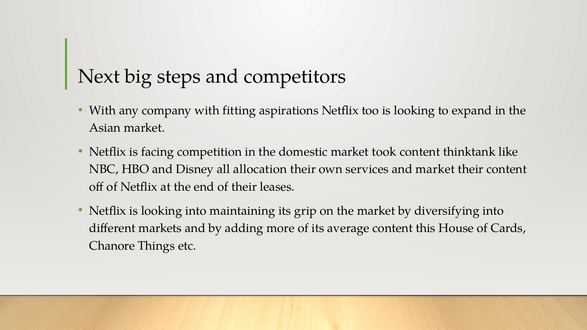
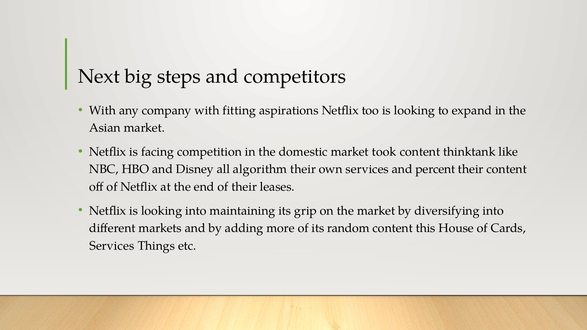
allocation: allocation -> algorithm
and market: market -> percent
average: average -> random
Chanore at (112, 246): Chanore -> Services
